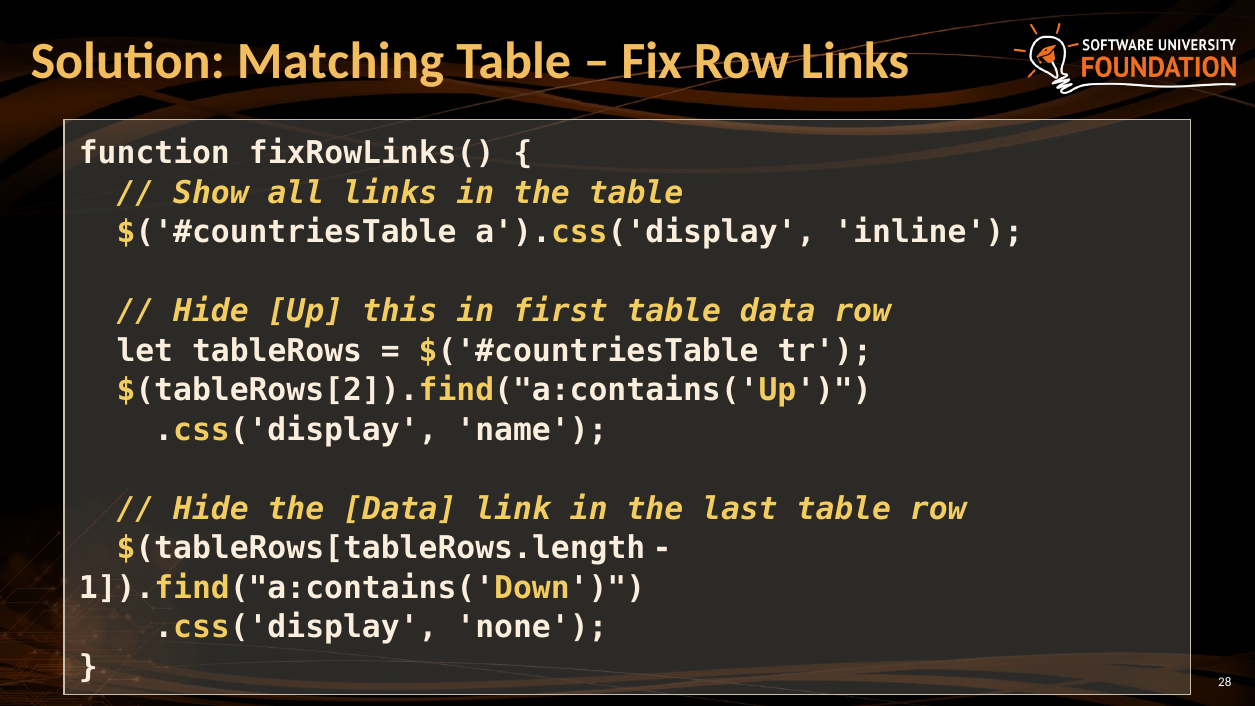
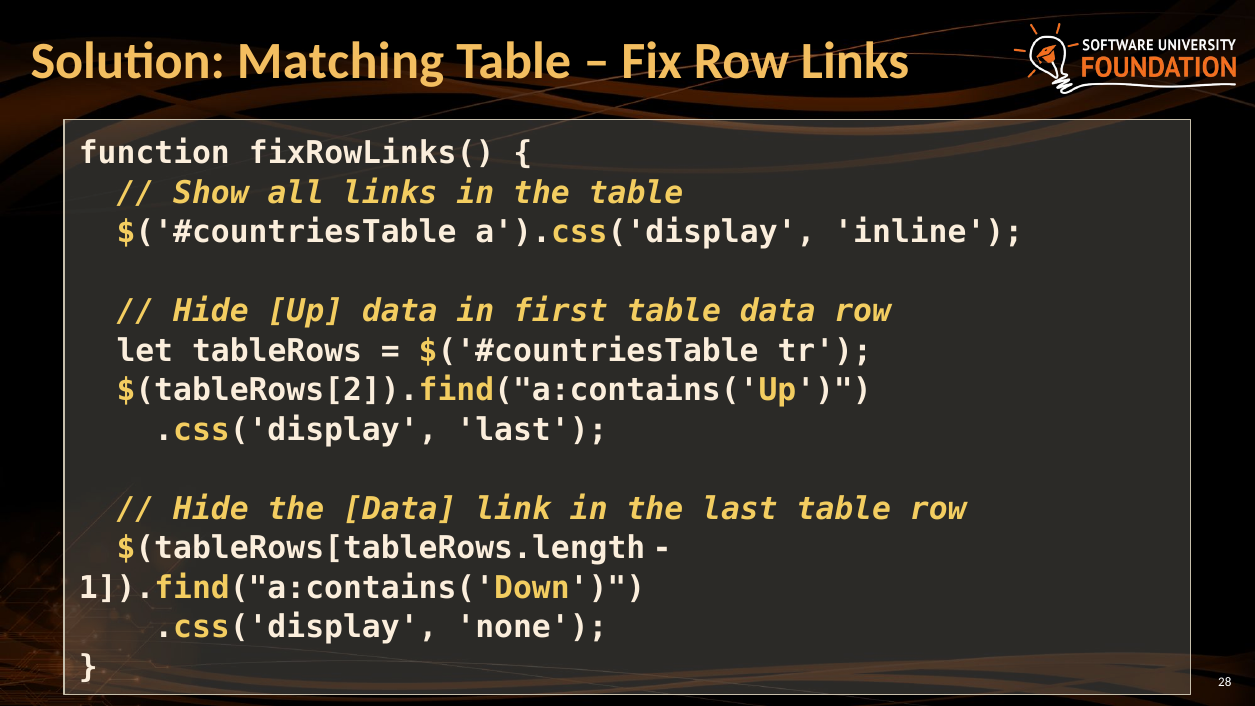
Up this: this -> data
.css('display name: name -> last
